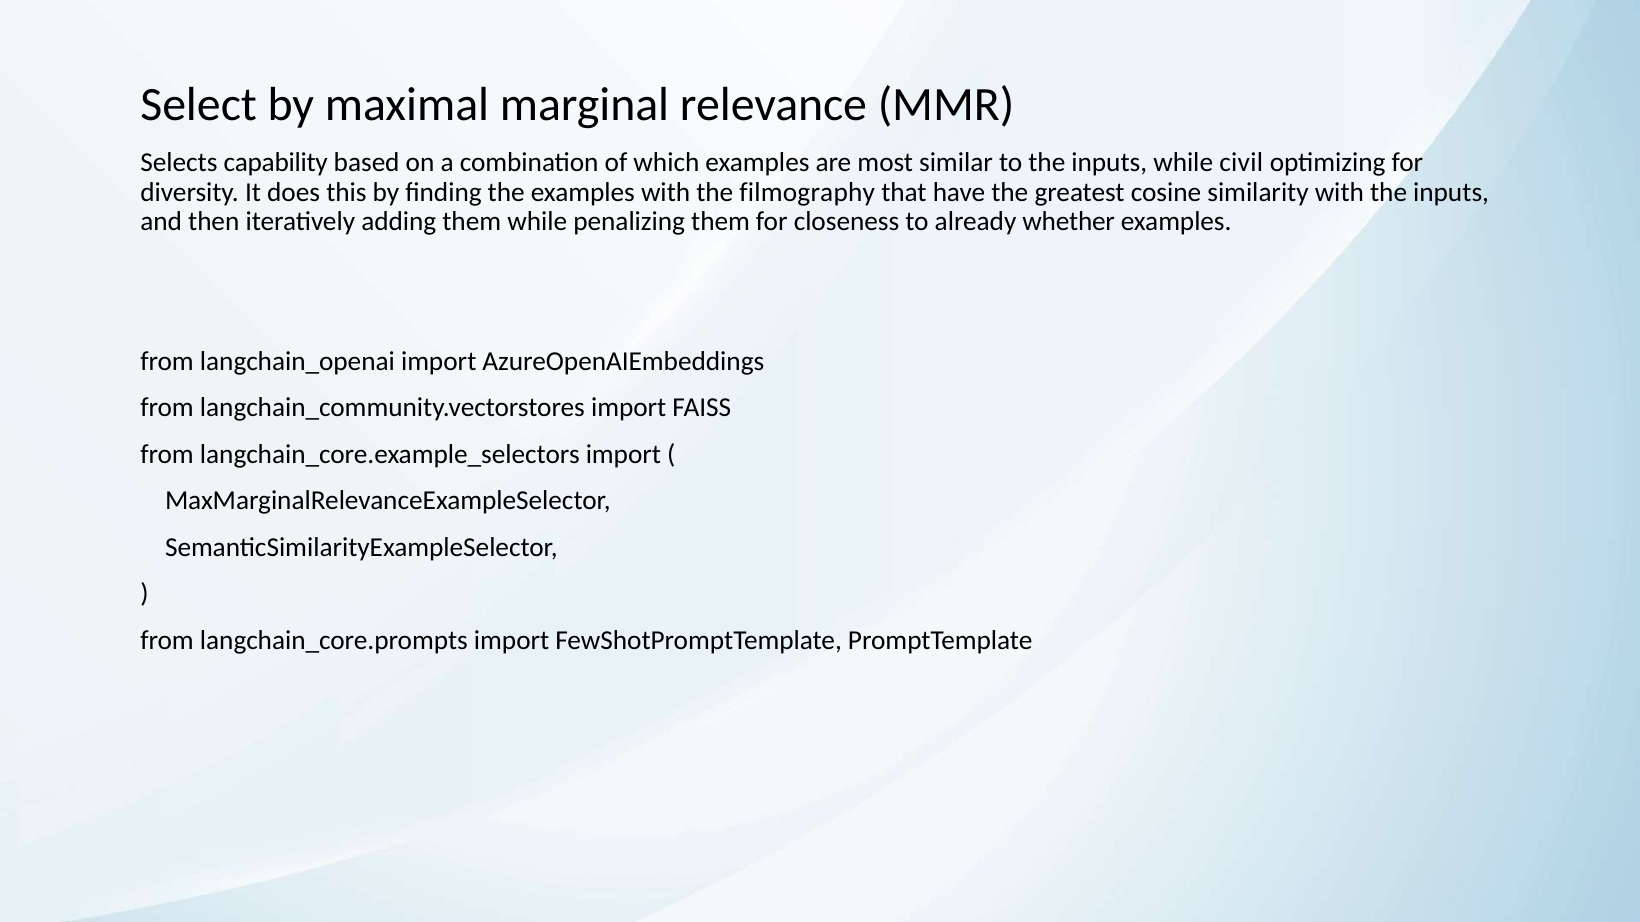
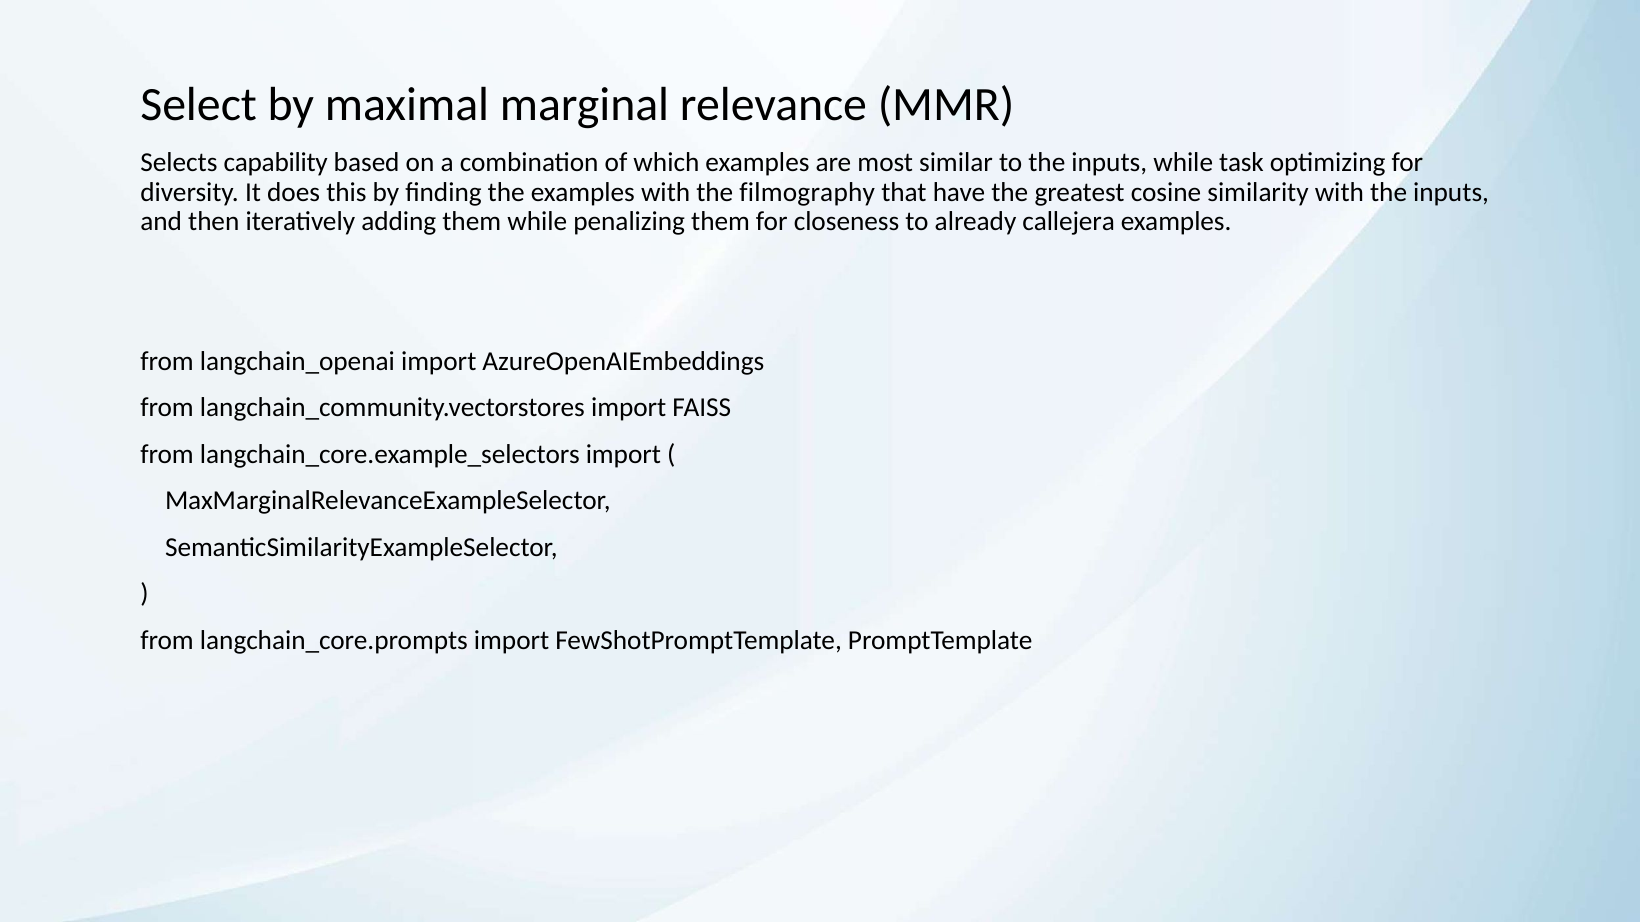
civil: civil -> task
whether: whether -> callejera
